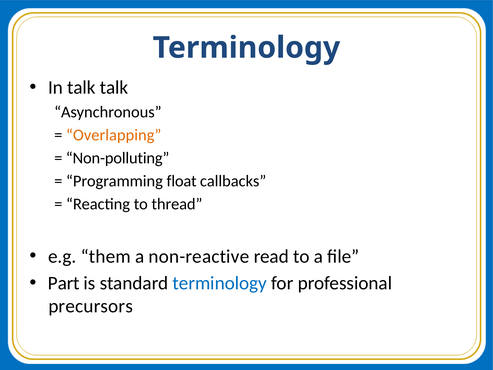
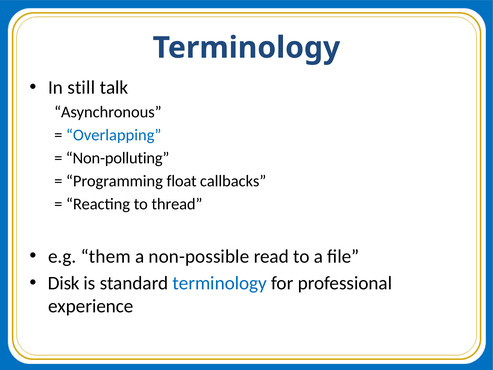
In talk: talk -> still
Overlapping colour: orange -> blue
non-reactive: non-reactive -> non-possible
Part: Part -> Disk
precursors: precursors -> experience
